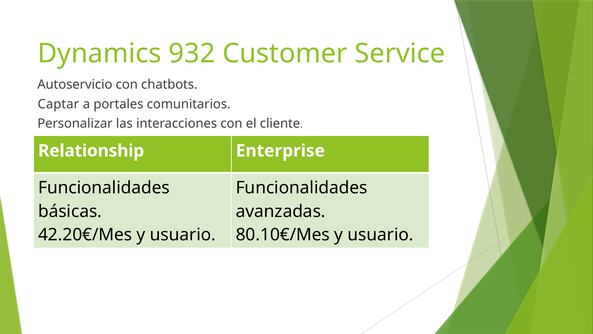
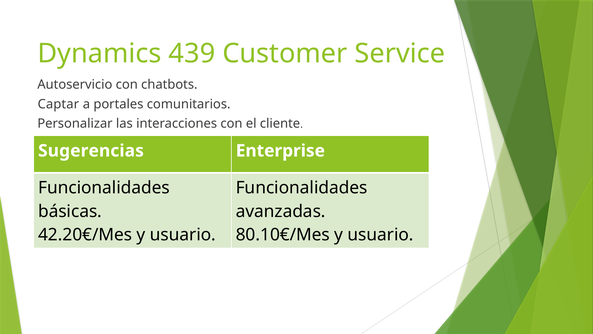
932: 932 -> 439
Relationship: Relationship -> Sugerencias
